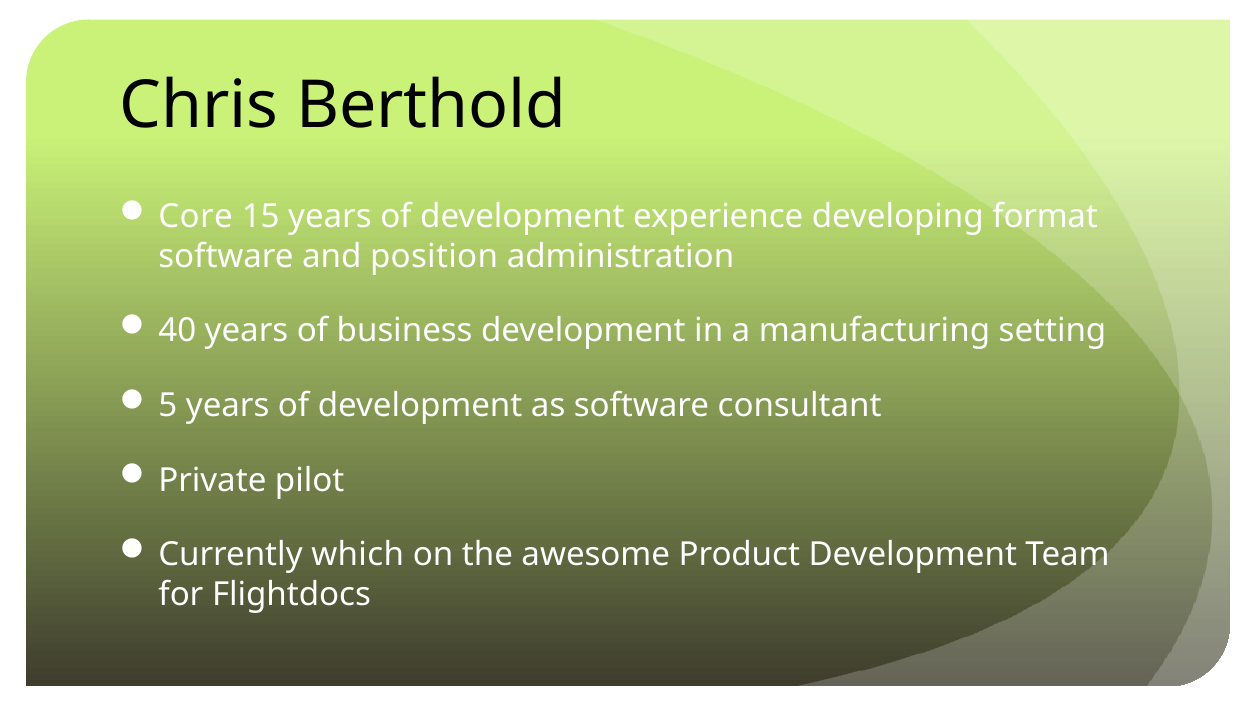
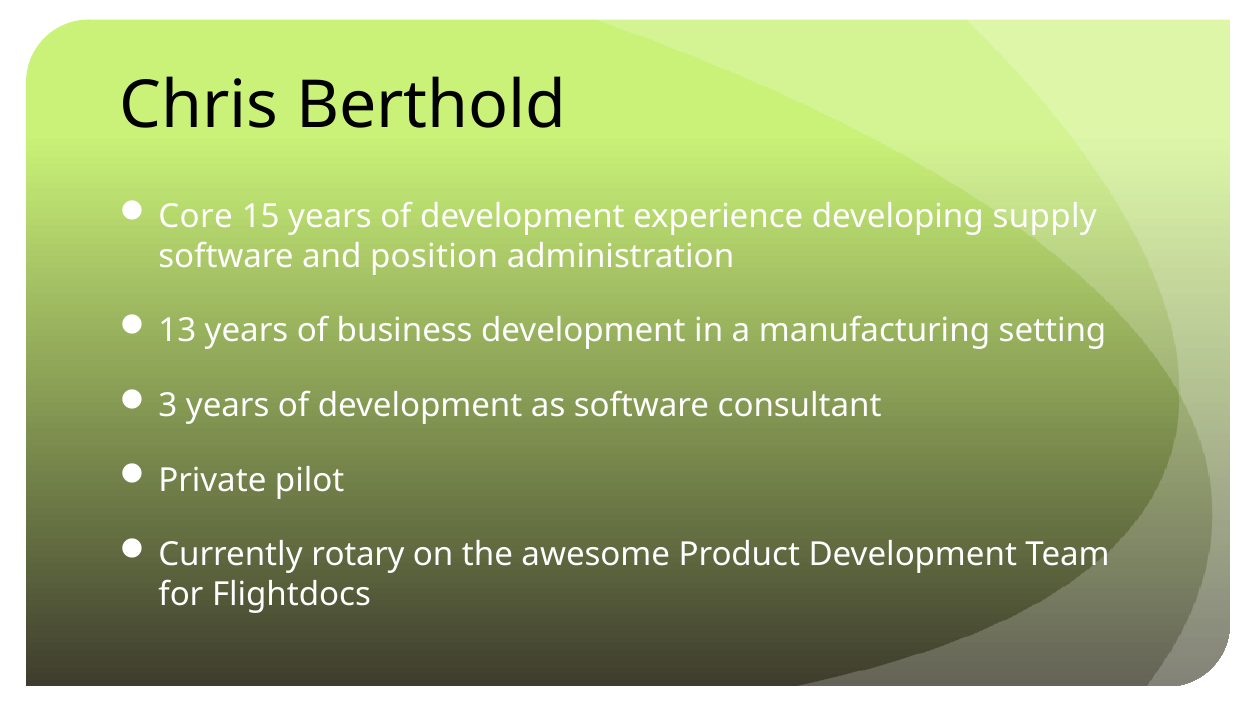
format: format -> supply
40: 40 -> 13
5: 5 -> 3
which: which -> rotary
